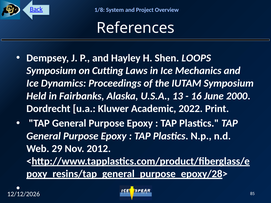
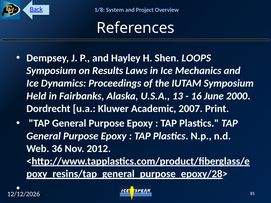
Cutting: Cutting -> Results
2022: 2022 -> 2007
29: 29 -> 36
